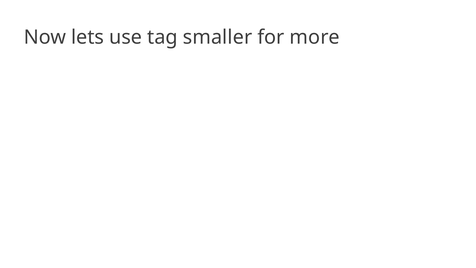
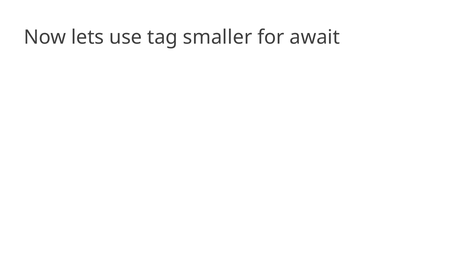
more: more -> await
